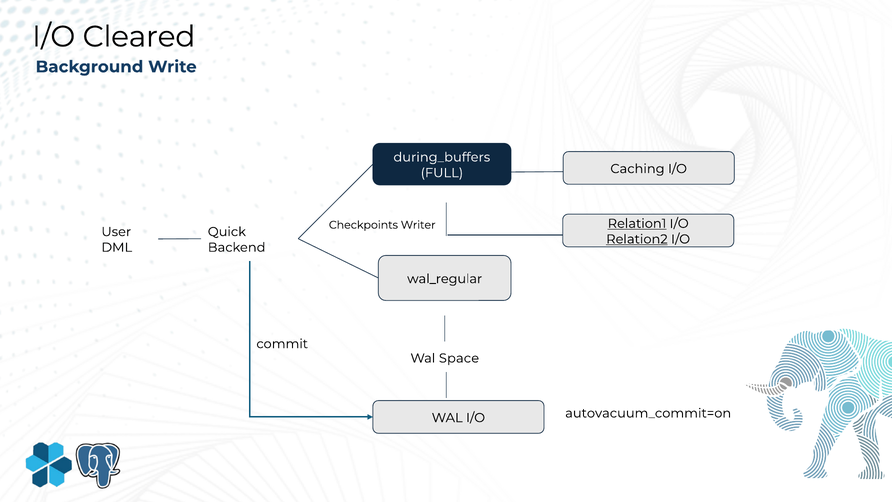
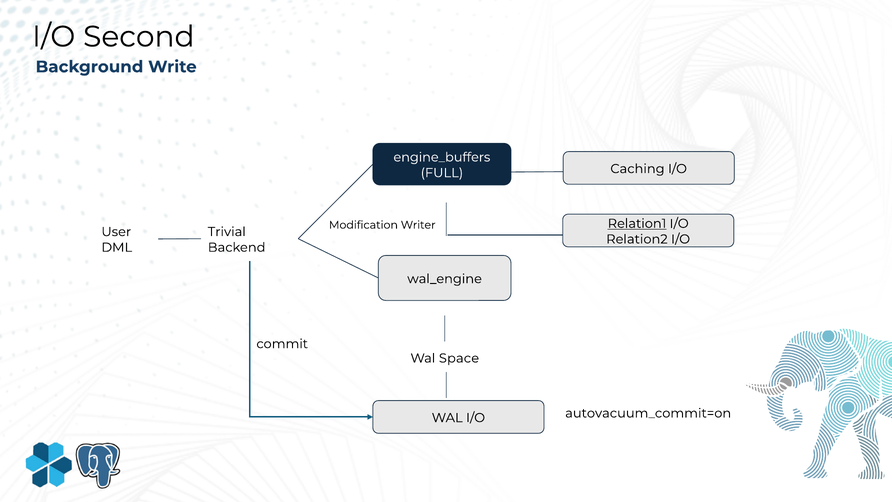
Cleared: Cleared -> Second
during_buffers: during_buffers -> engine_buffers
Checkpoints: Checkpoints -> Modification
Quick: Quick -> Trivial
Relation2 underline: present -> none
wal_regular: wal_regular -> wal_engine
